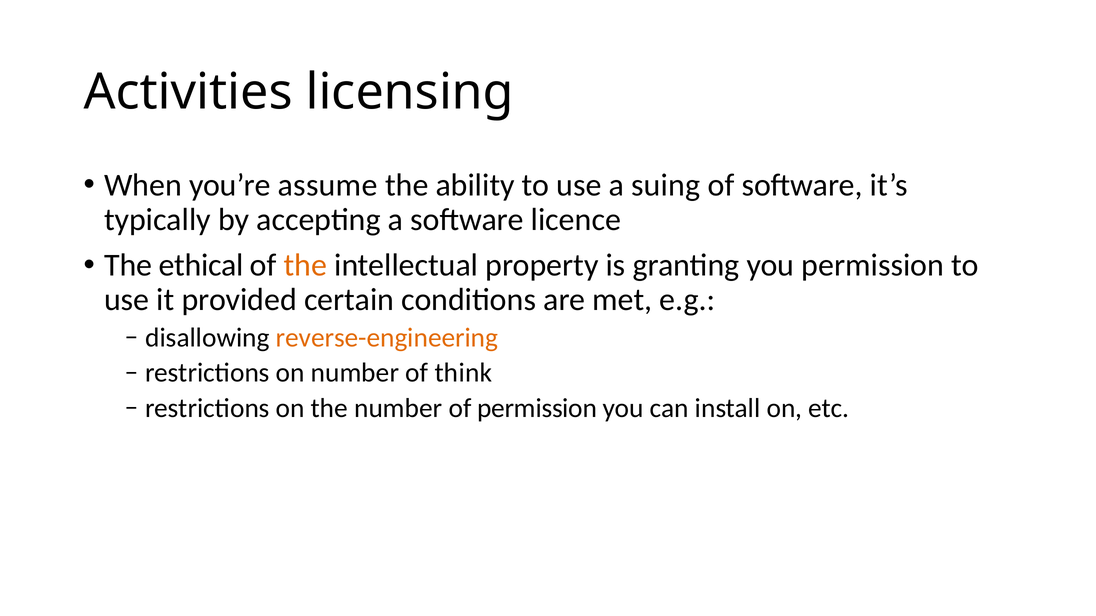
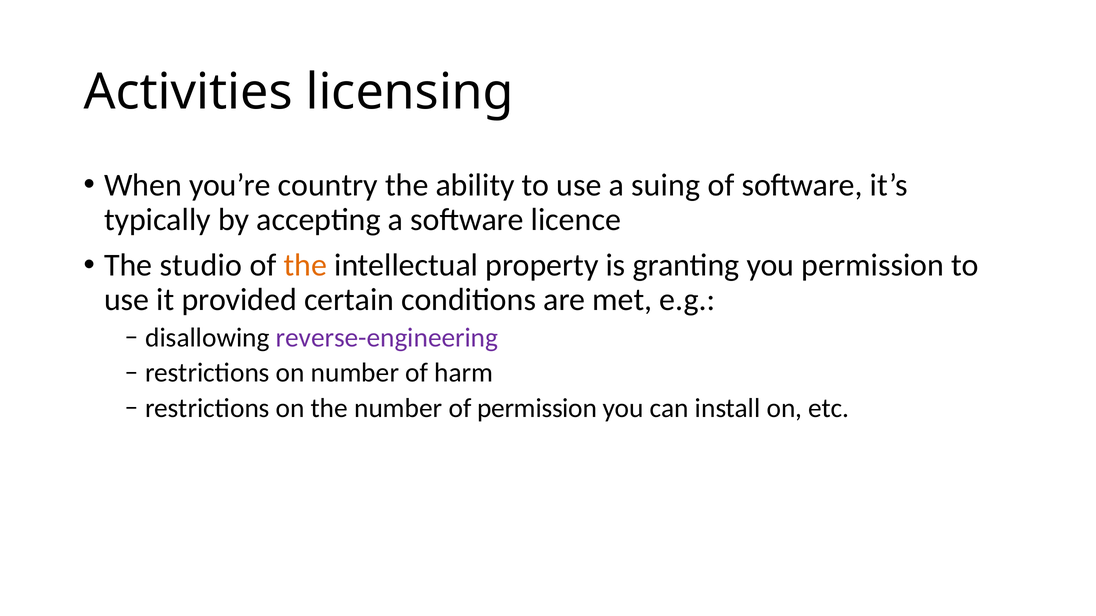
assume: assume -> country
ethical: ethical -> studio
reverse-engineering colour: orange -> purple
think: think -> harm
